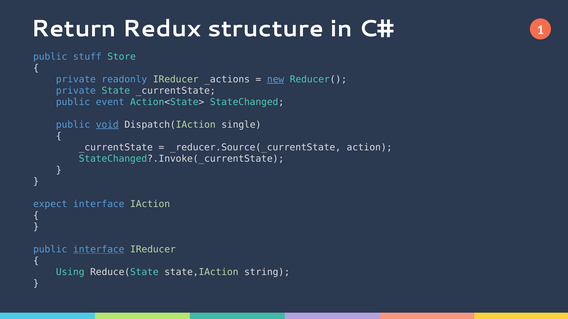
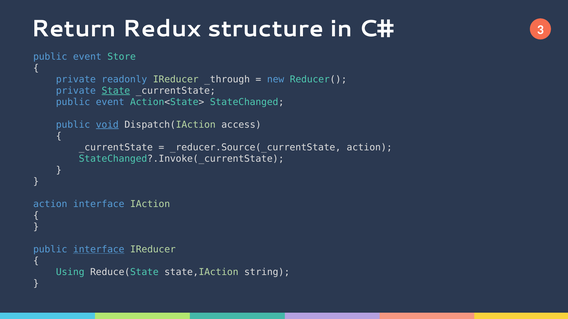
1: 1 -> 3
stuff at (87, 57): stuff -> event
_actions: _actions -> _through
new underline: present -> none
State underline: none -> present
single: single -> access
expect at (50, 204): expect -> action
